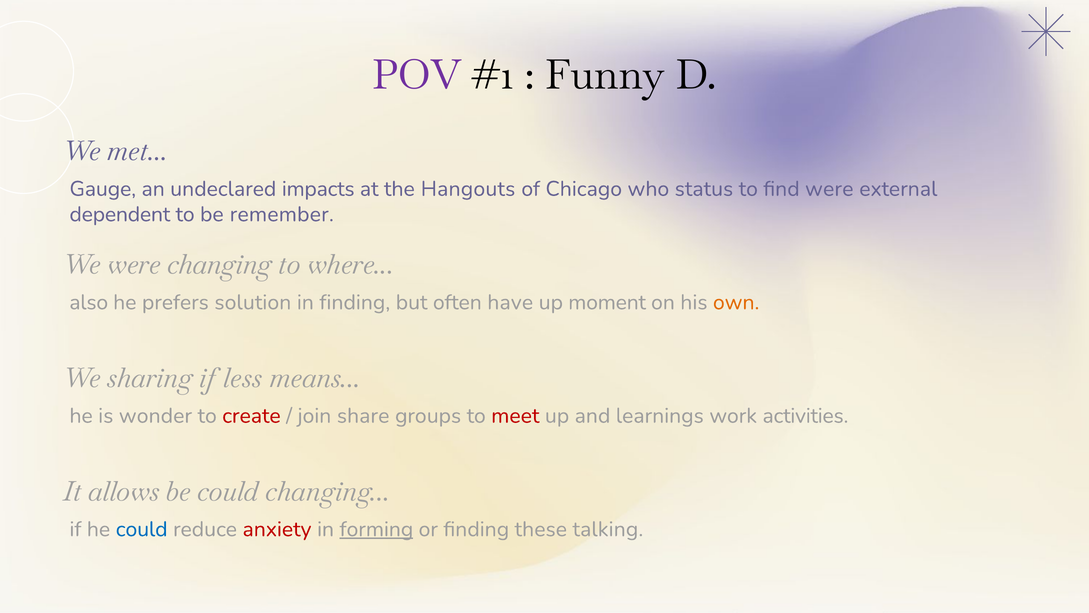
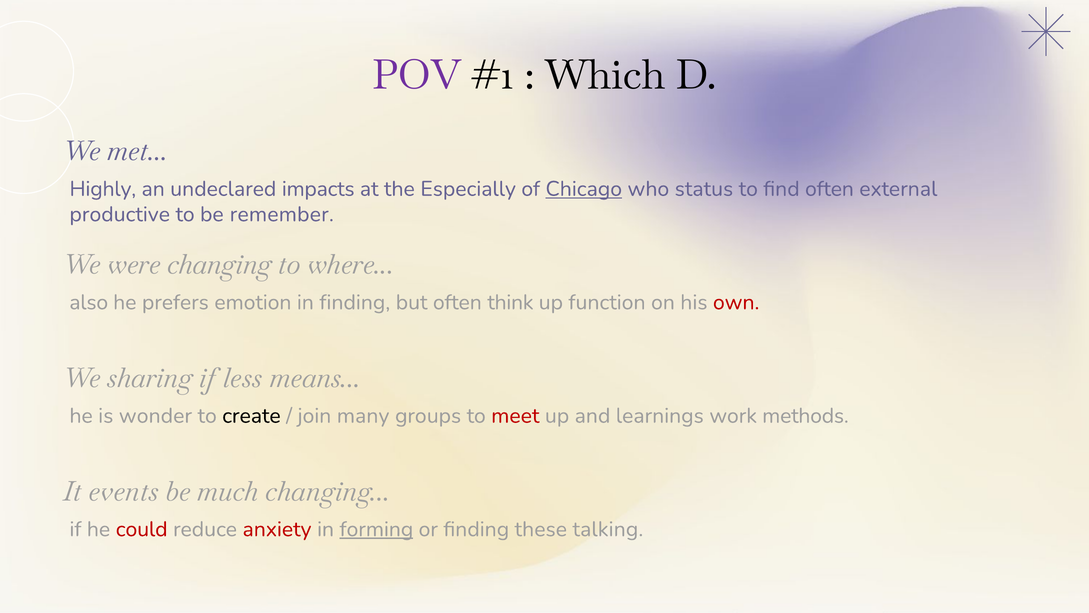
Funny: Funny -> Which
Gauge: Gauge -> Highly
Hangouts: Hangouts -> Especially
Chicago underline: none -> present
find were: were -> often
dependent: dependent -> productive
solution: solution -> emotion
have: have -> think
moment: moment -> function
own colour: orange -> red
create colour: red -> black
share: share -> many
activities: activities -> methods
allows: allows -> events
be could: could -> much
could at (142, 529) colour: blue -> red
